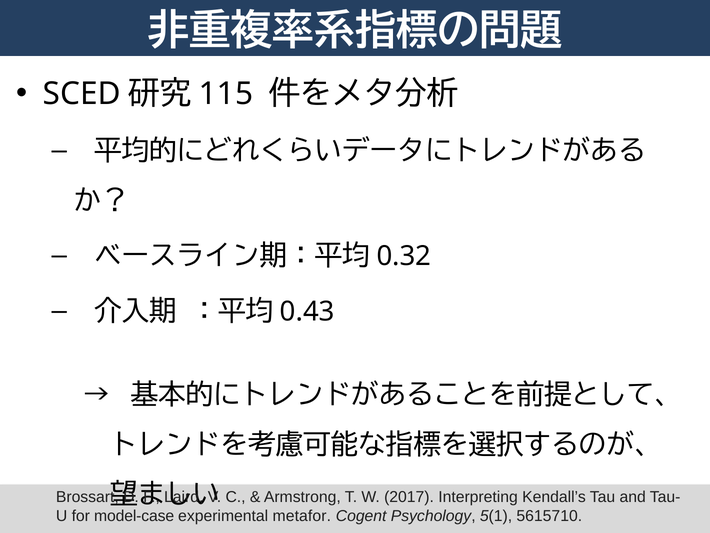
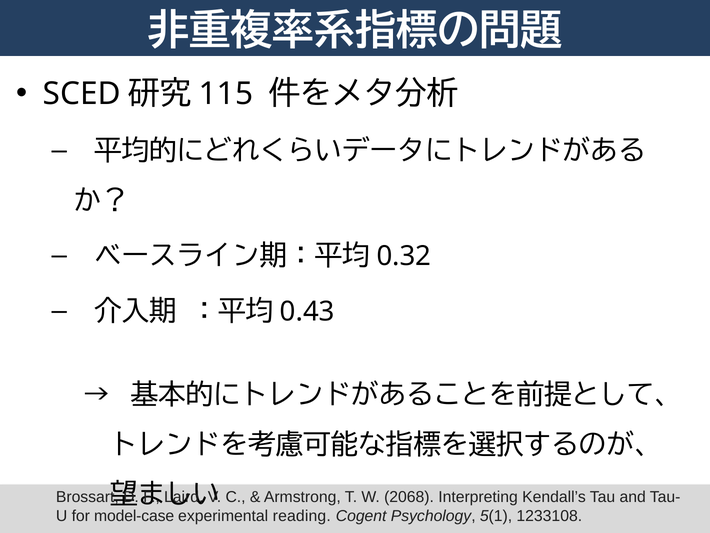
2017: 2017 -> 2068
metafor: metafor -> reading
5615710: 5615710 -> 1233108
